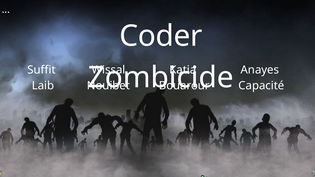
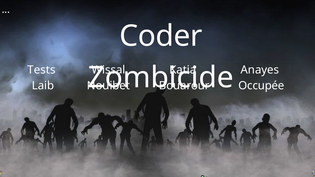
Suffit: Suffit -> Tests
Capacité: Capacité -> Occupée
